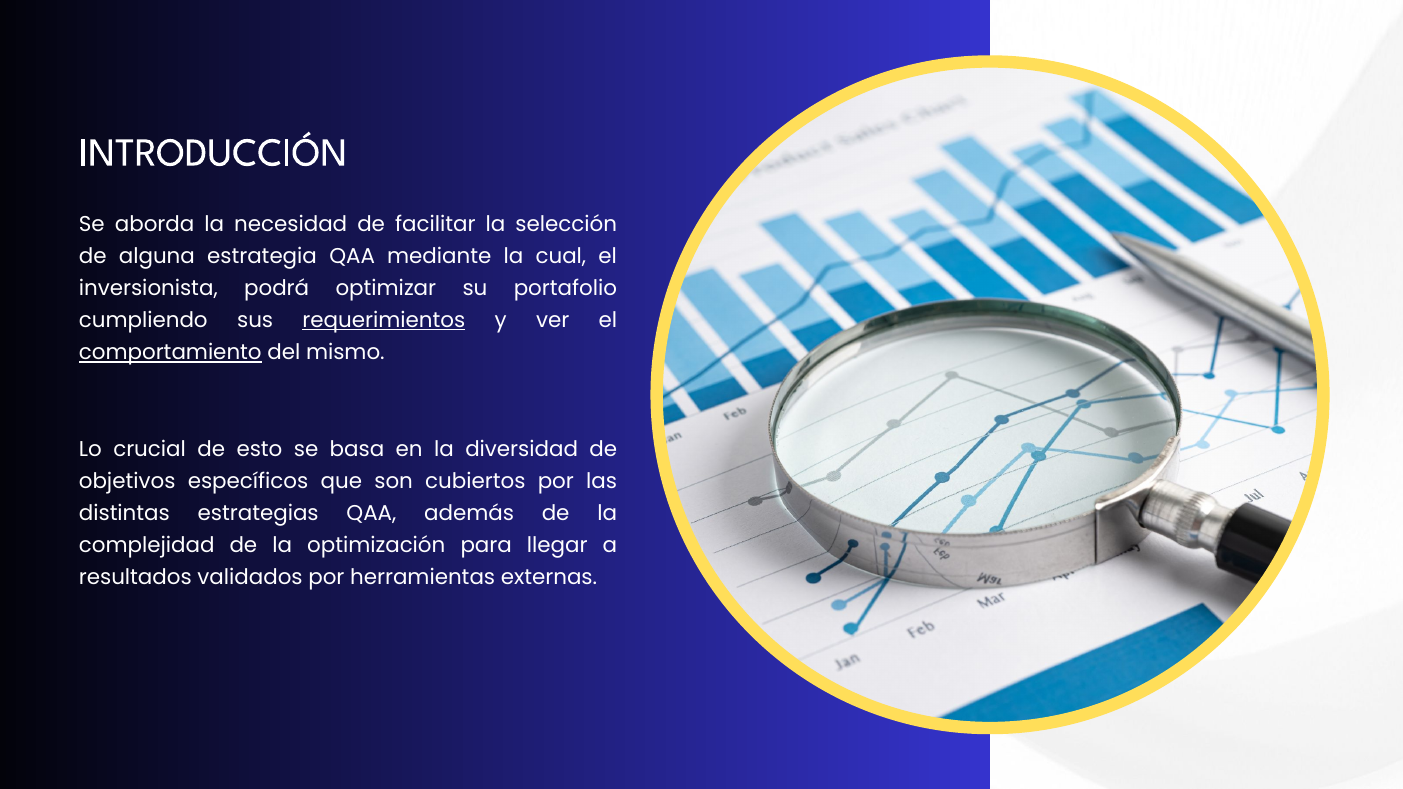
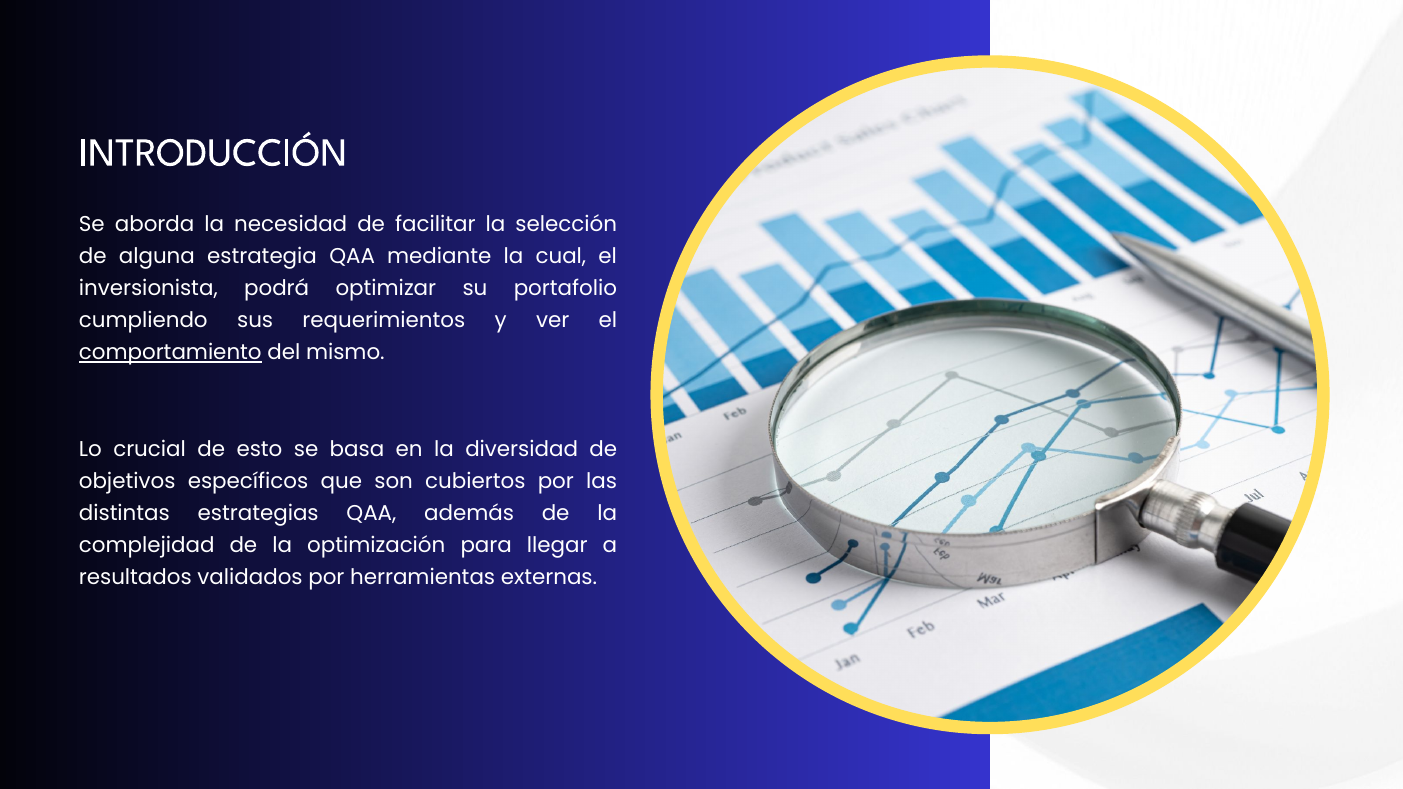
requerimientos underline: present -> none
